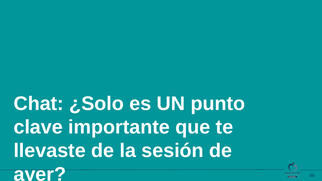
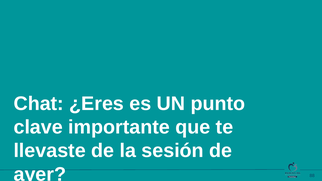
¿Solo: ¿Solo -> ¿Eres
